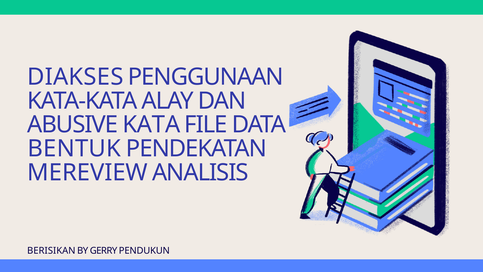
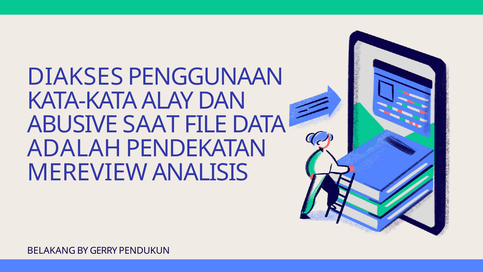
KATA: KATA -> SAAT
BENTUK: BENTUK -> ADALAH
BERISIKAN: BERISIKAN -> BELAKANG
